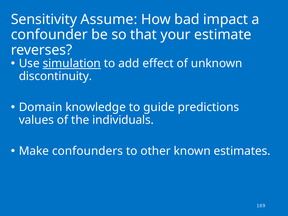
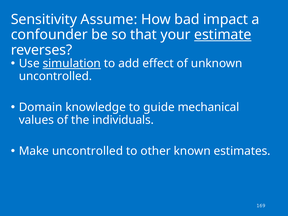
estimate underline: none -> present
discontinuity at (55, 76): discontinuity -> uncontrolled
predictions: predictions -> mechanical
Make confounders: confounders -> uncontrolled
